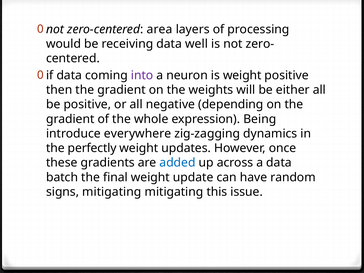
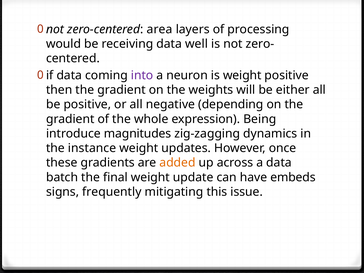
everywhere: everywhere -> magnitudes
perfectly: perfectly -> instance
added colour: blue -> orange
random: random -> embeds
signs mitigating: mitigating -> frequently
